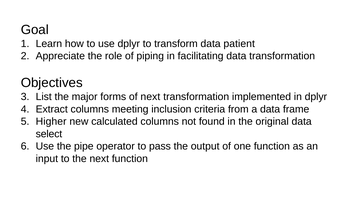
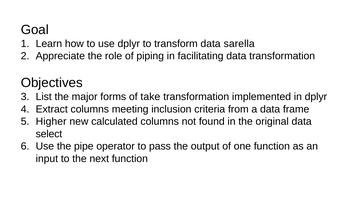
patient: patient -> sarella
of next: next -> take
